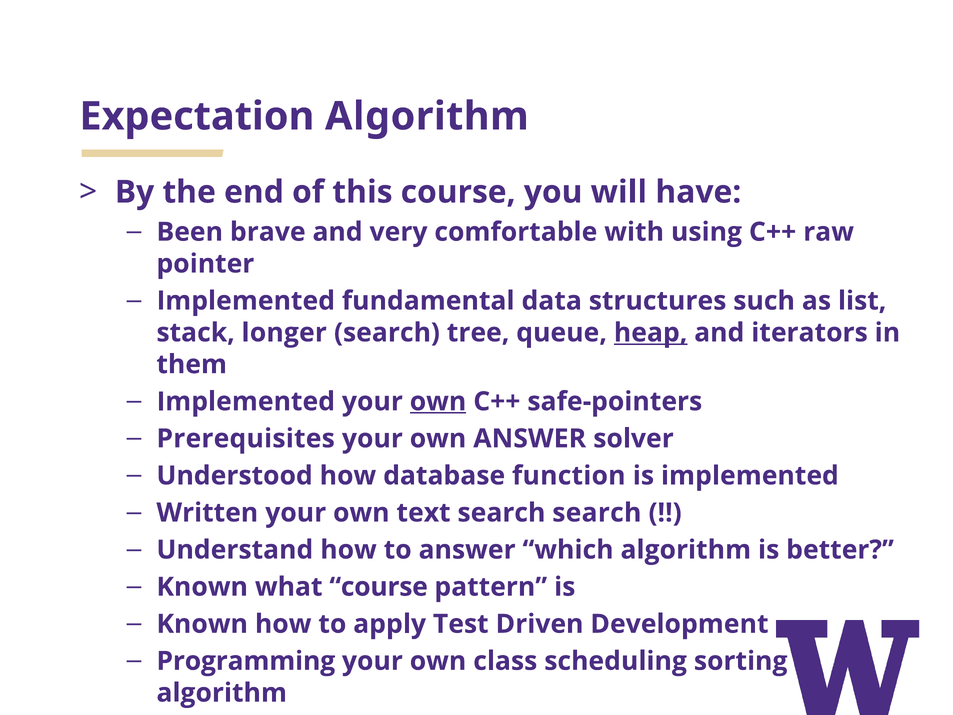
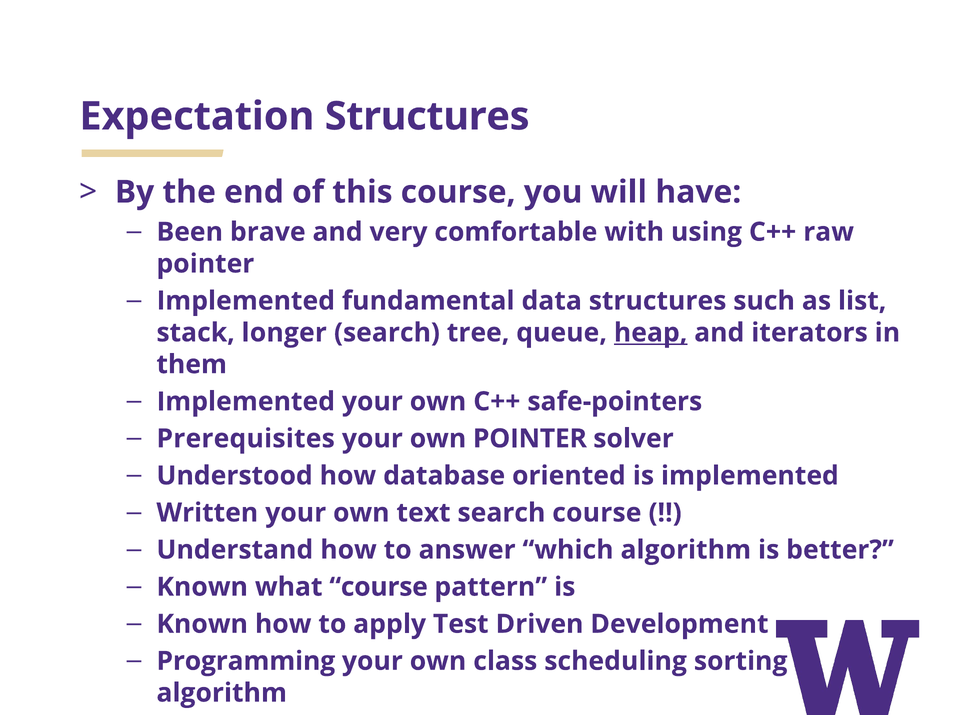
Expectation Algorithm: Algorithm -> Structures
own at (438, 401) underline: present -> none
own ANSWER: ANSWER -> POINTER
function: function -> oriented
search search: search -> course
